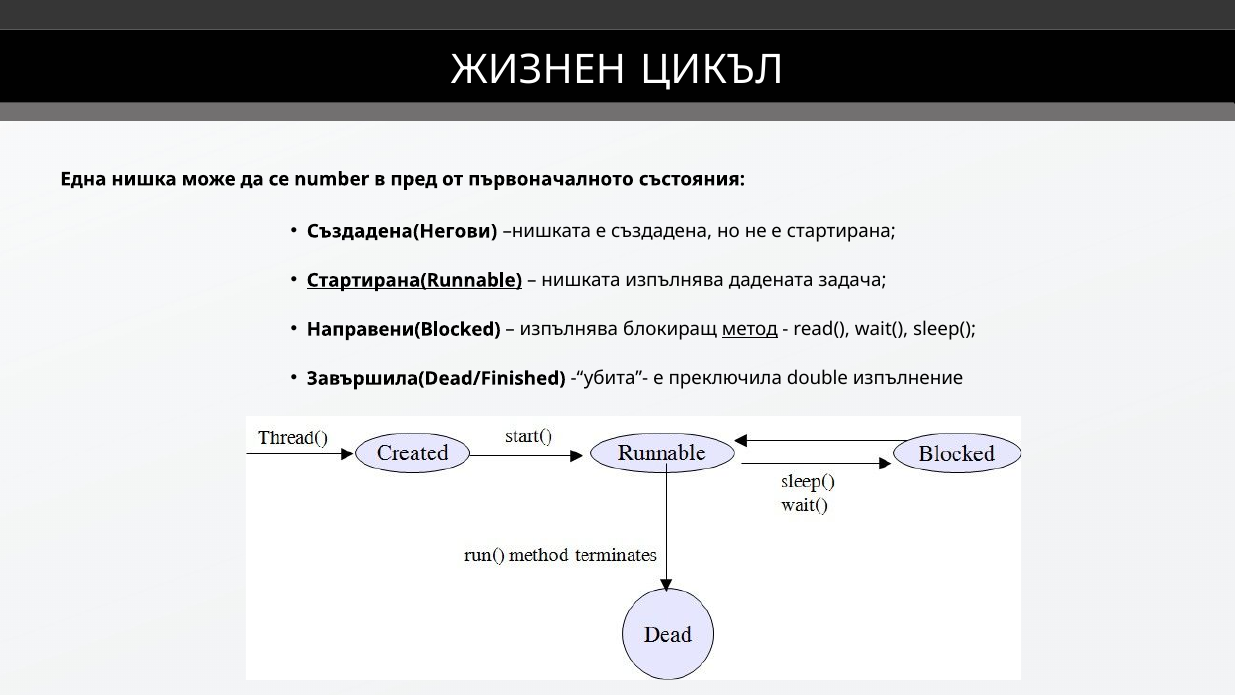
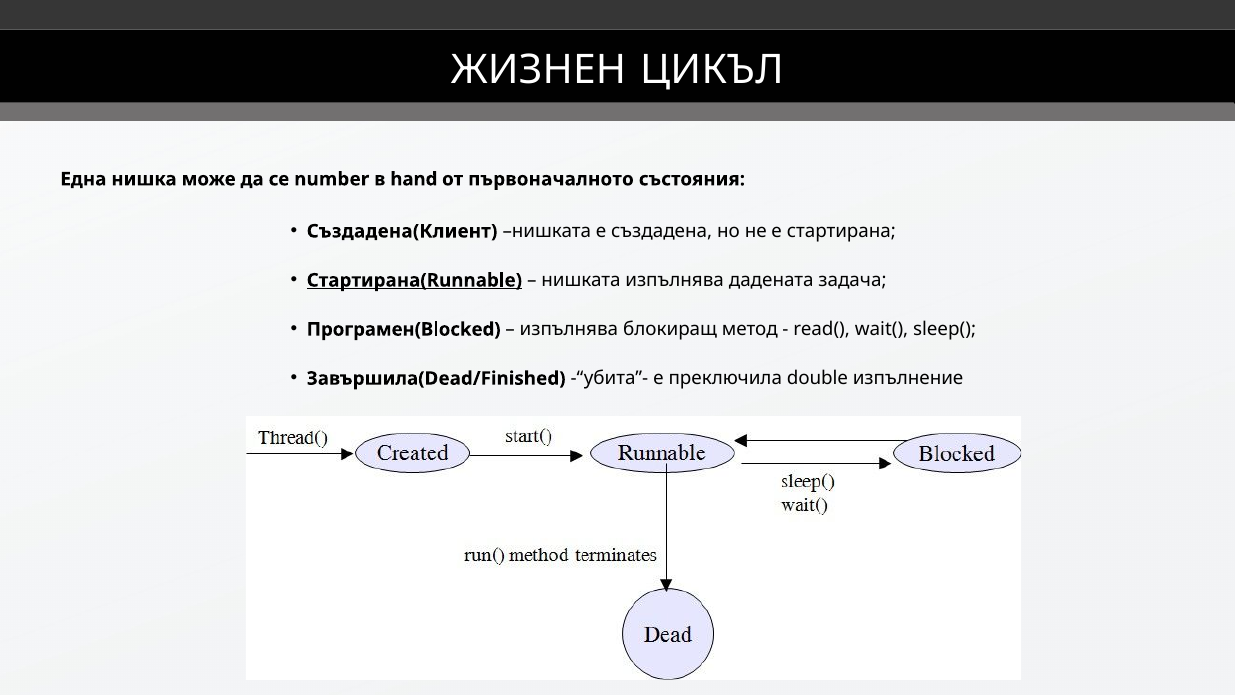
пред: пред -> hand
Създадена(Негови: Създадена(Негови -> Създадена(Клиент
Направени(Blocked: Направени(Blocked -> Програмен(Blocked
метод underline: present -> none
